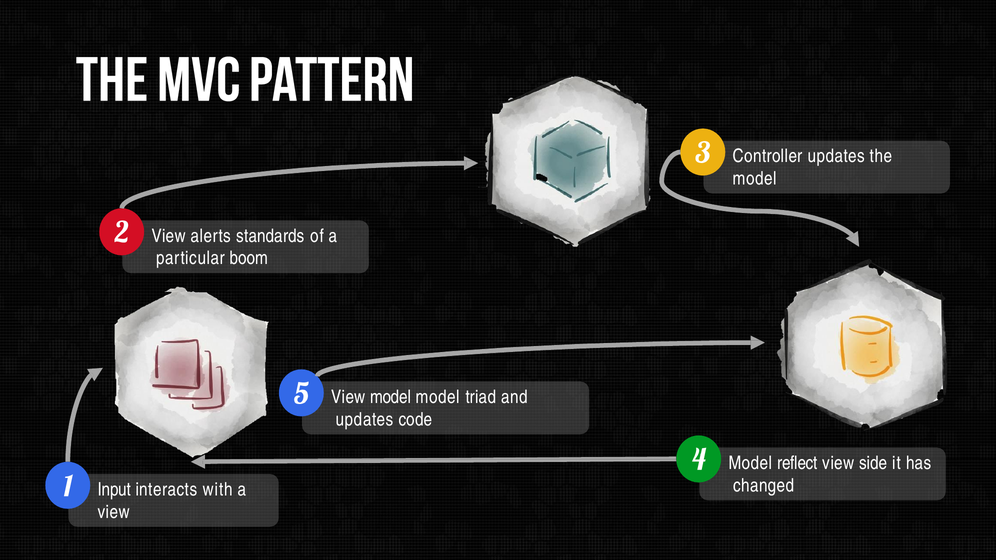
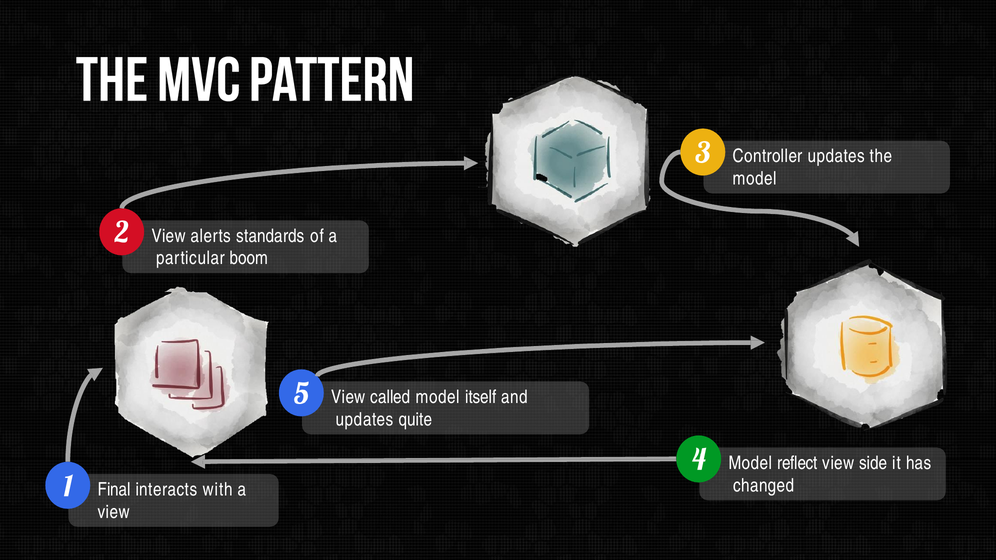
View model: model -> called
triad: triad -> itself
code: code -> quite
Input: Input -> Final
